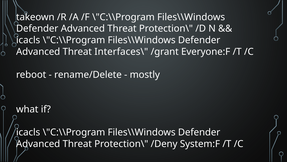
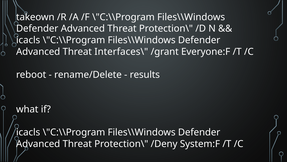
mostly: mostly -> results
